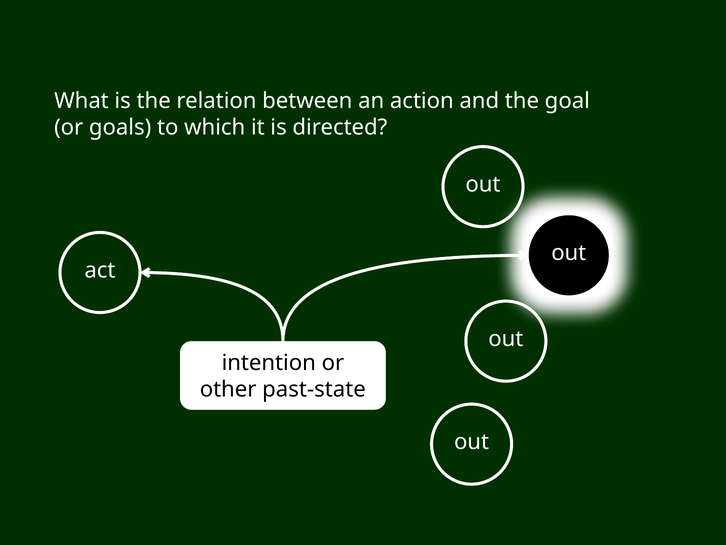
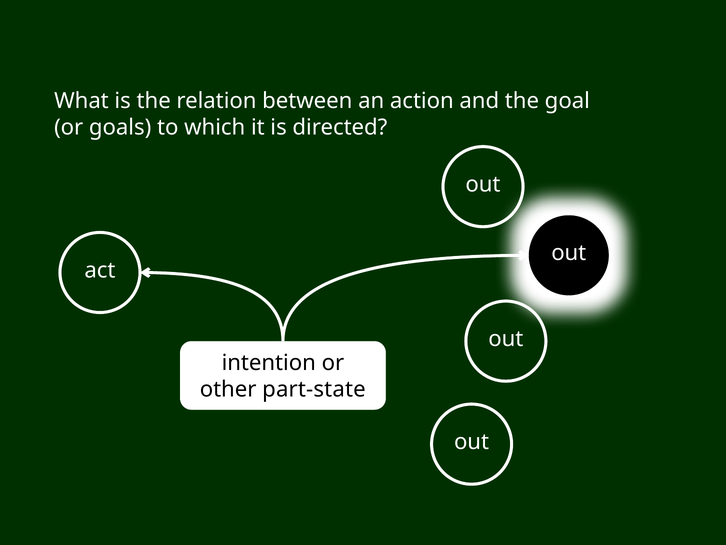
past-state: past-state -> part-state
